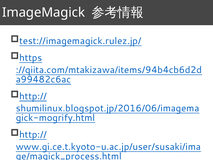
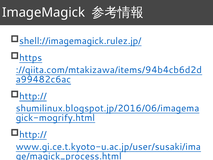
test://imagemagick.rulez.jp/: test://imagemagick.rulez.jp/ -> shell://imagemagick.rulez.jp/
